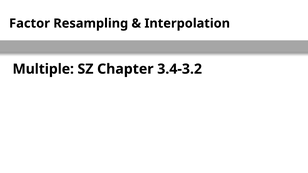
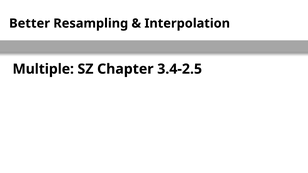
Factor: Factor -> Better
3.4-3.2: 3.4-3.2 -> 3.4-2.5
